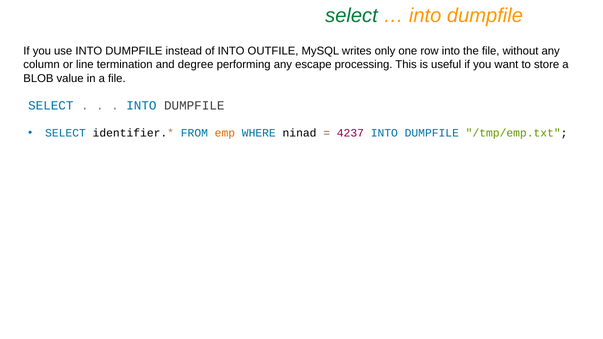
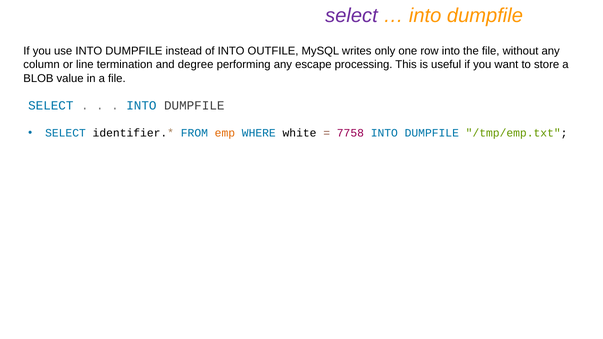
select at (351, 16) colour: green -> purple
ninad: ninad -> white
4237: 4237 -> 7758
